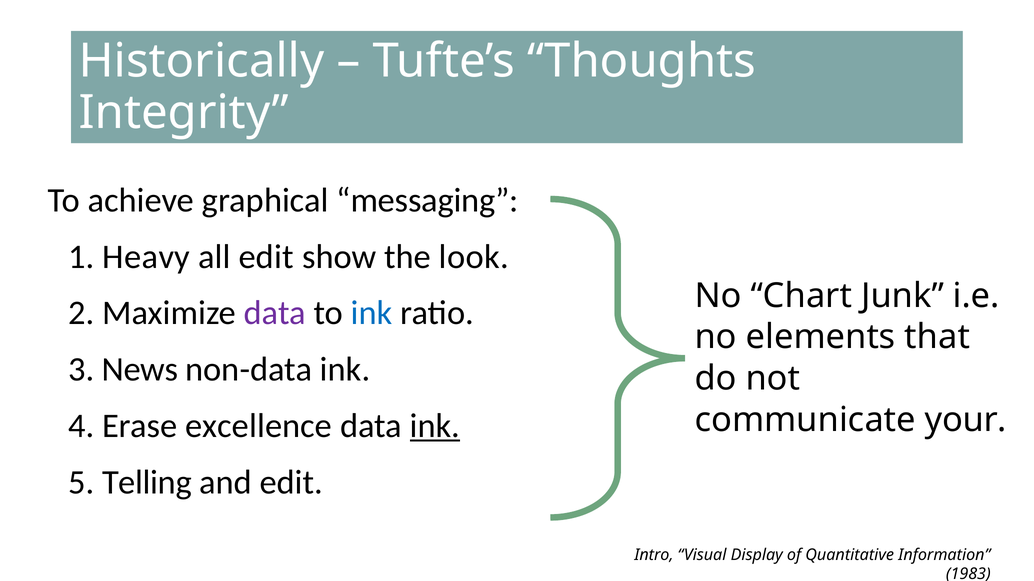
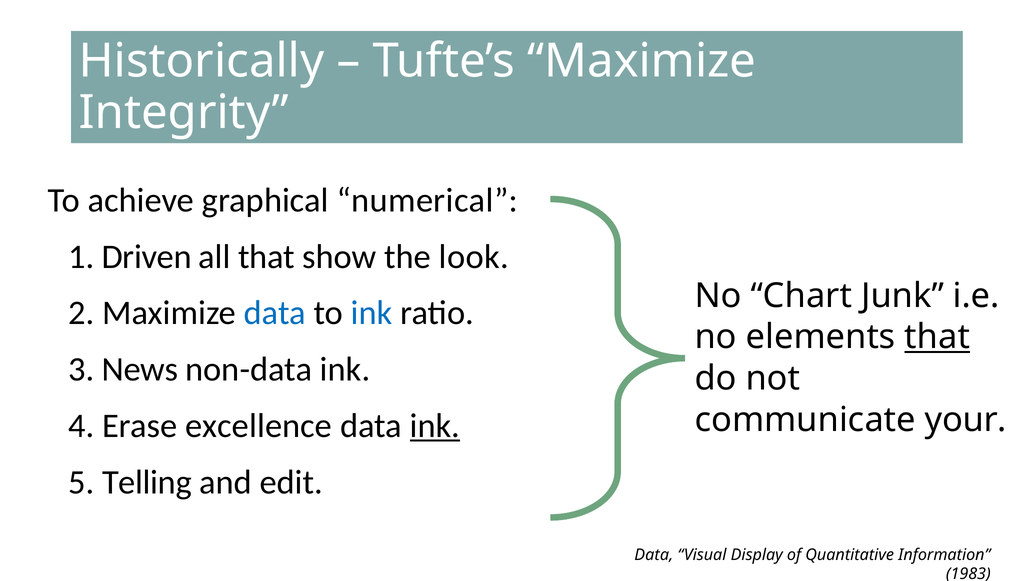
Tufte’s Thoughts: Thoughts -> Maximize
messaging: messaging -> numerical
Heavy: Heavy -> Driven
all edit: edit -> that
data at (275, 313) colour: purple -> blue
that at (937, 337) underline: none -> present
Intro at (654, 555): Intro -> Data
